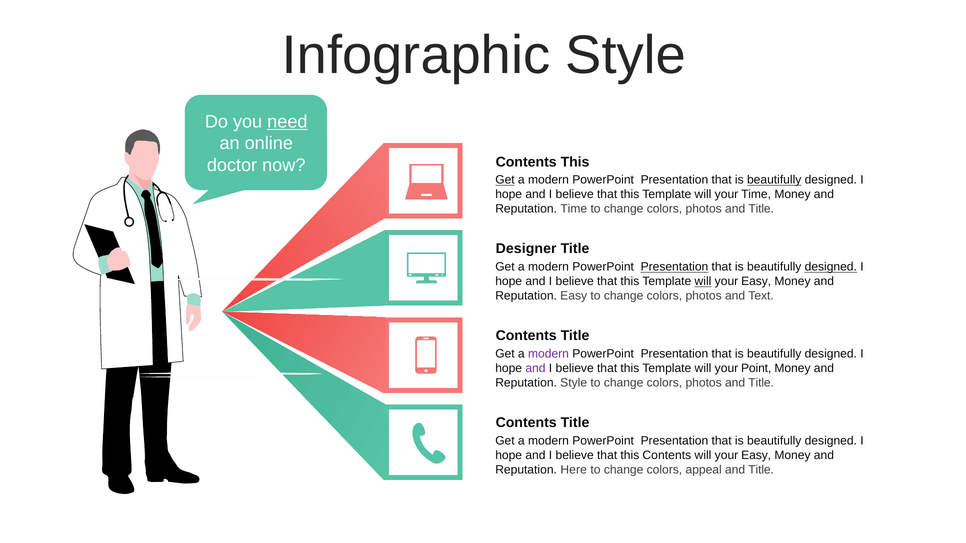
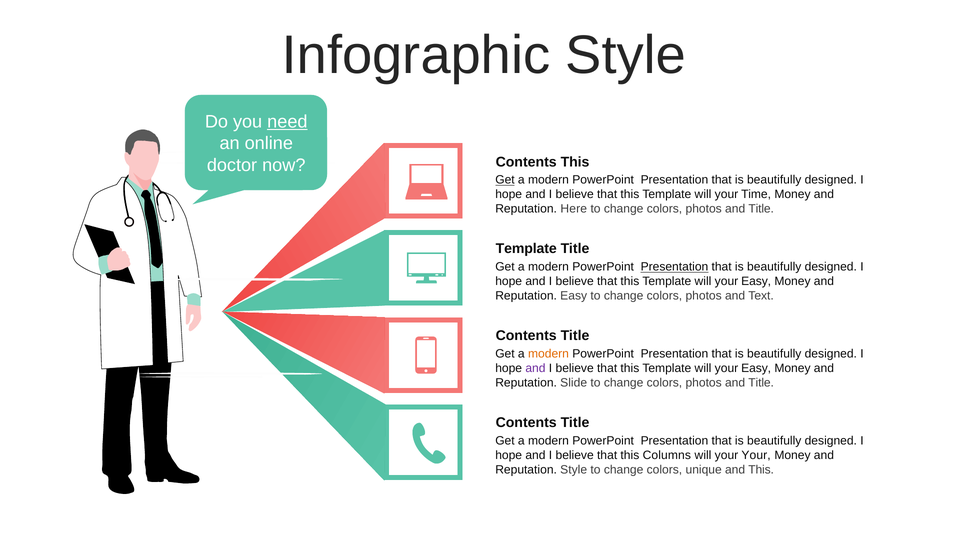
beautifully at (774, 180) underline: present -> none
Reputation Time: Time -> Here
Designer at (526, 249): Designer -> Template
designed at (831, 267) underline: present -> none
will at (703, 282) underline: present -> none
modern at (548, 354) colour: purple -> orange
Point at (756, 369): Point -> Easy
Reputation Style: Style -> Slide
this Contents: Contents -> Columns
Easy at (756, 456): Easy -> Your
Reputation Here: Here -> Style
appeal: appeal -> unique
Title at (761, 470): Title -> This
